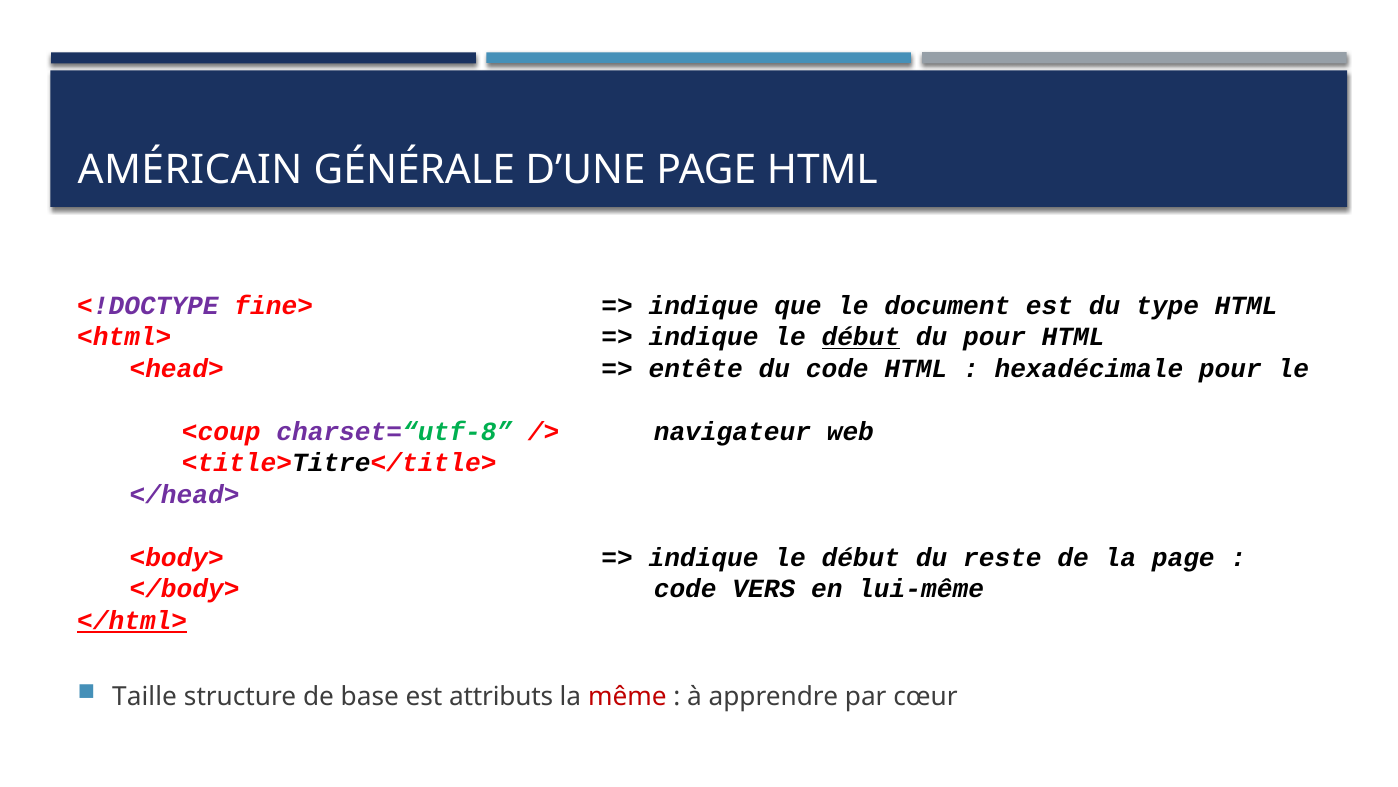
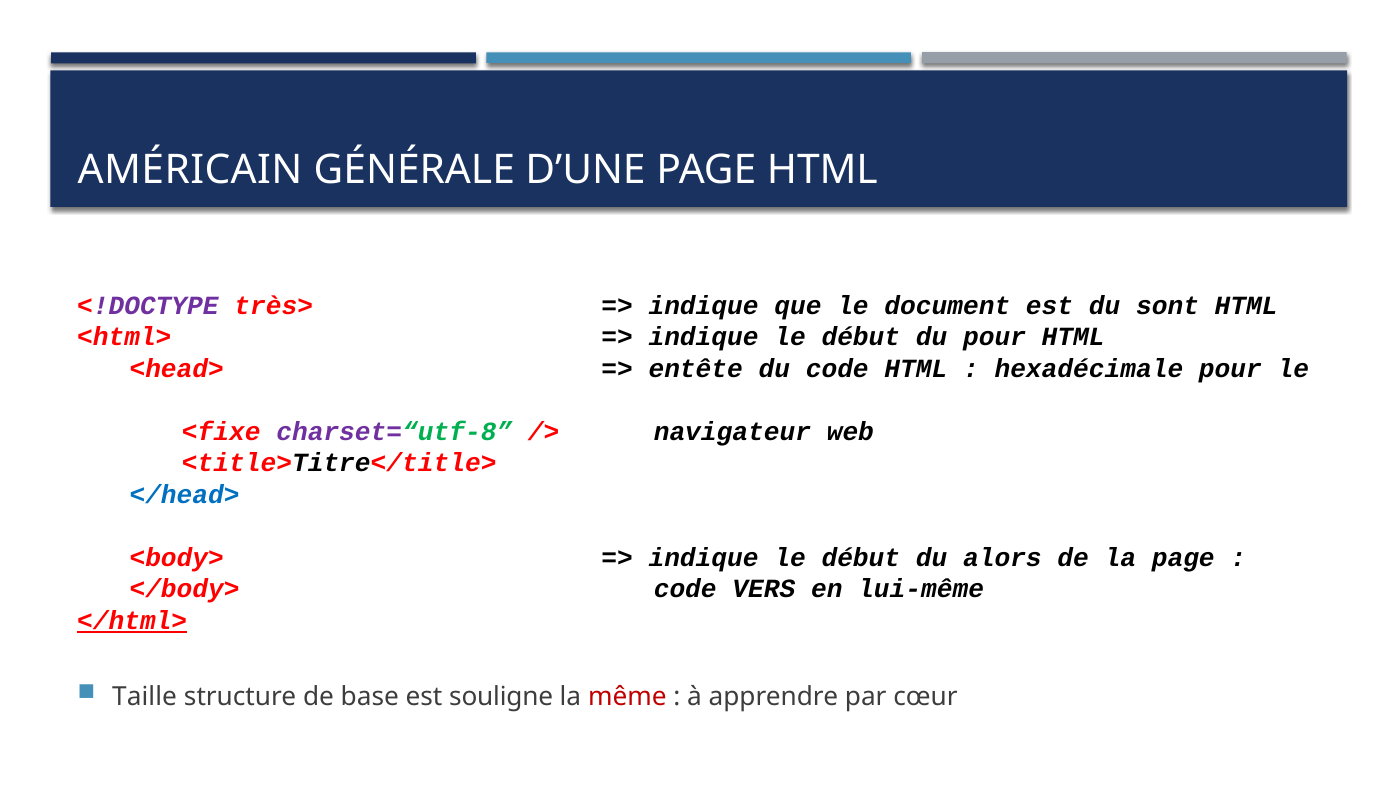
fine>: fine> -> très>
type: type -> sont
début at (861, 337) underline: present -> none
<coup: <coup -> <fixe
</head> colour: purple -> blue
reste: reste -> alors
attributs: attributs -> souligne
